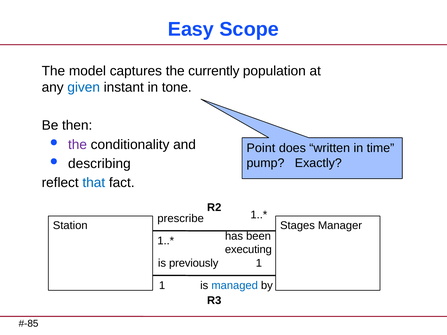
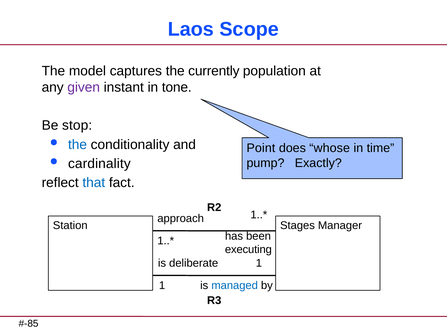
Easy: Easy -> Laos
given colour: blue -> purple
then: then -> stop
the at (78, 145) colour: purple -> blue
written: written -> whose
describing: describing -> cardinality
prescribe: prescribe -> approach
previously: previously -> deliberate
